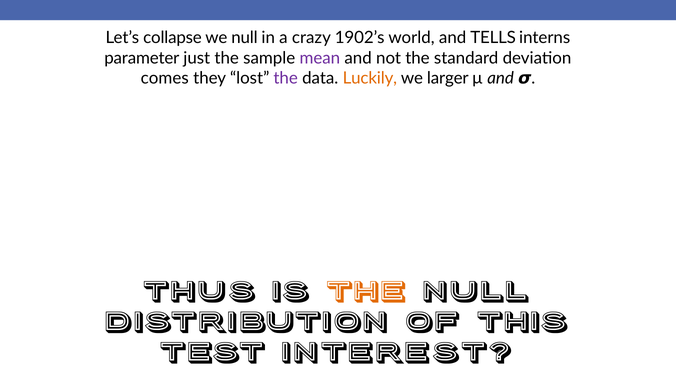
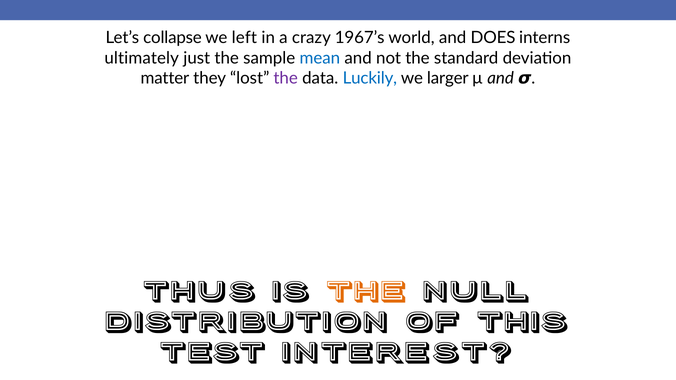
we null: null -> left
1902’s: 1902’s -> 1967’s
TELLS: TELLS -> DOES
parameter: parameter -> ultimately
mean colour: purple -> blue
comes: comes -> matter
Luckily colour: orange -> blue
